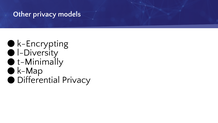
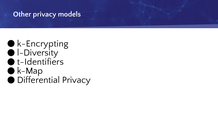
t-Minimally: t-Minimally -> t-Identifiers
